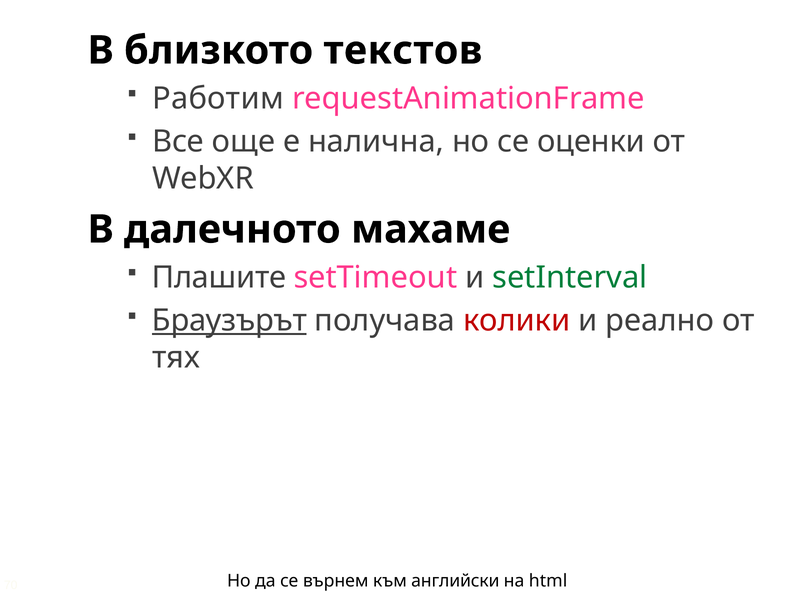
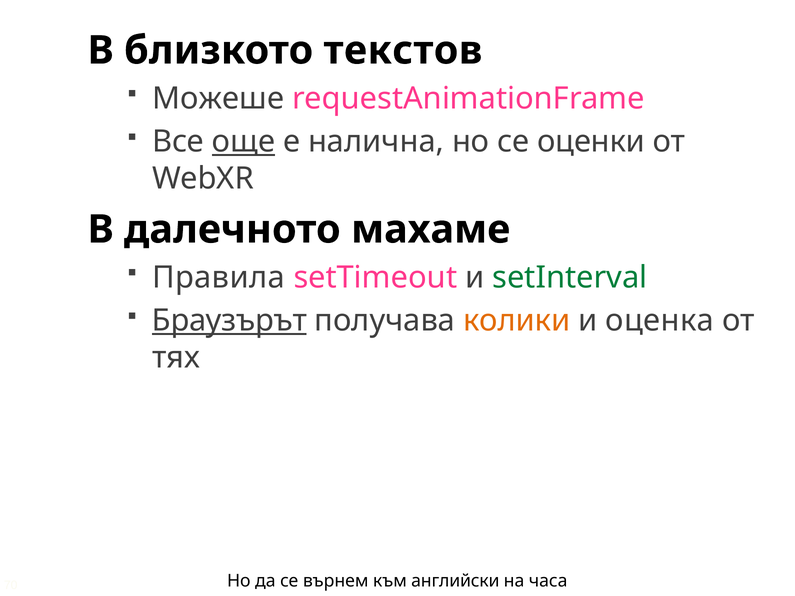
Работим: Работим -> Можеше
още underline: none -> present
Плашите: Плашите -> Правила
колики colour: red -> orange
реално: реално -> оценка
html: html -> часа
